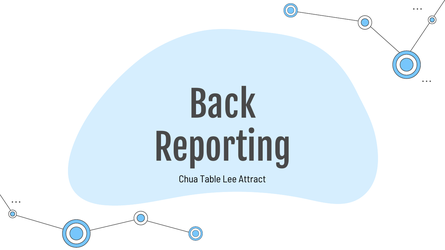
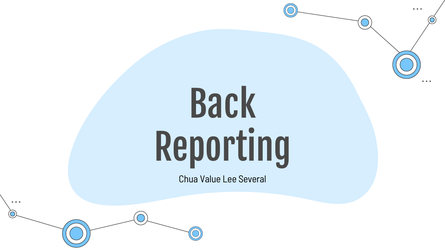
Table: Table -> Value
Attract: Attract -> Several
